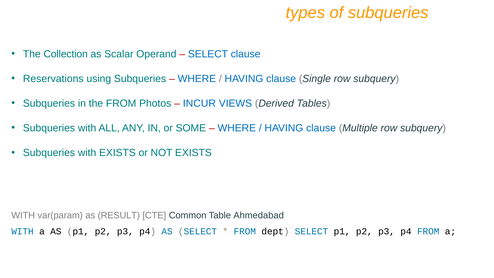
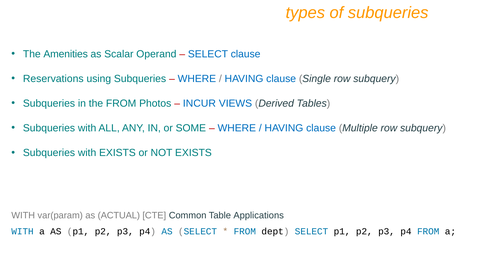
Collection: Collection -> Amenities
RESULT: RESULT -> ACTUAL
Ahmedabad: Ahmedabad -> Applications
